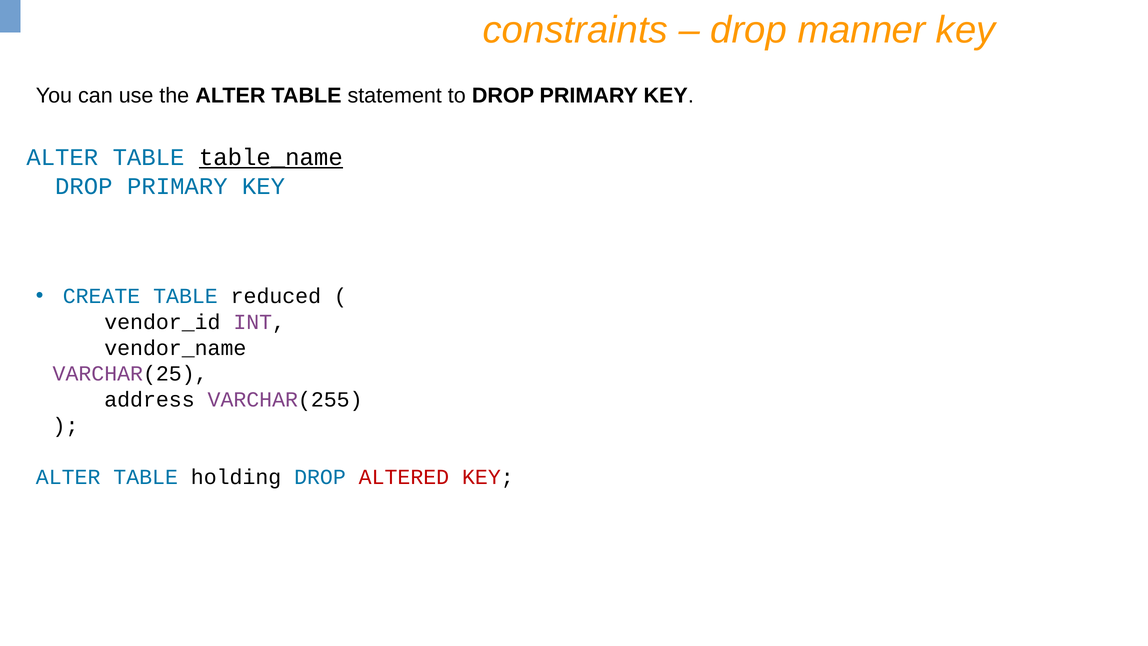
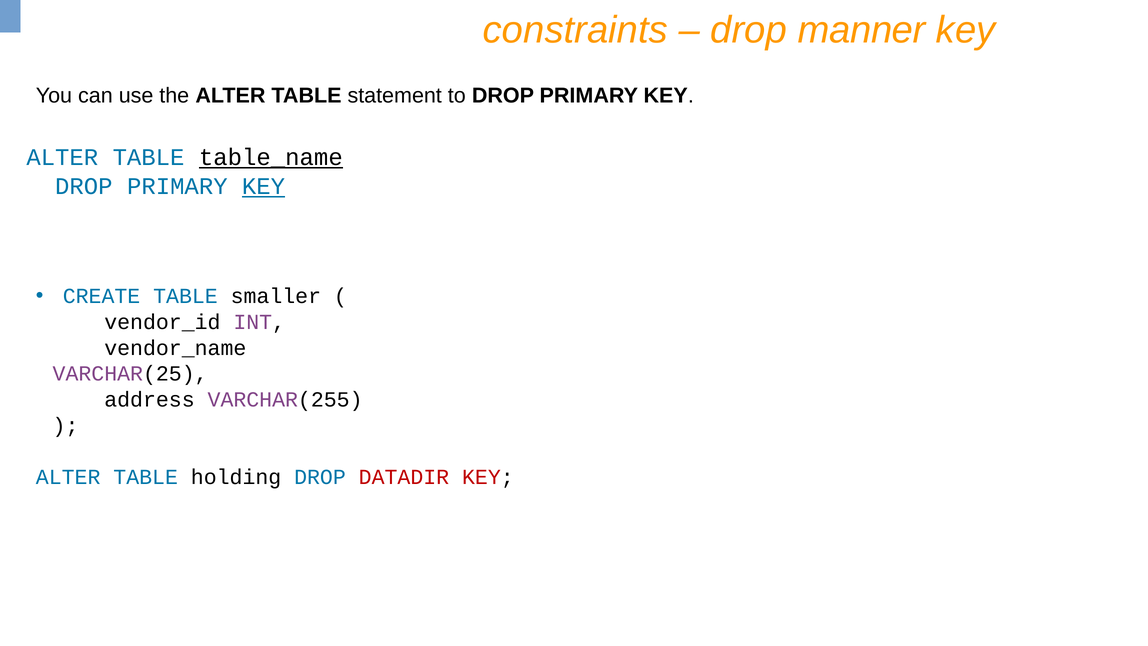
KEY at (263, 186) underline: none -> present
reduced: reduced -> smaller
ALTERED: ALTERED -> DATADIR
